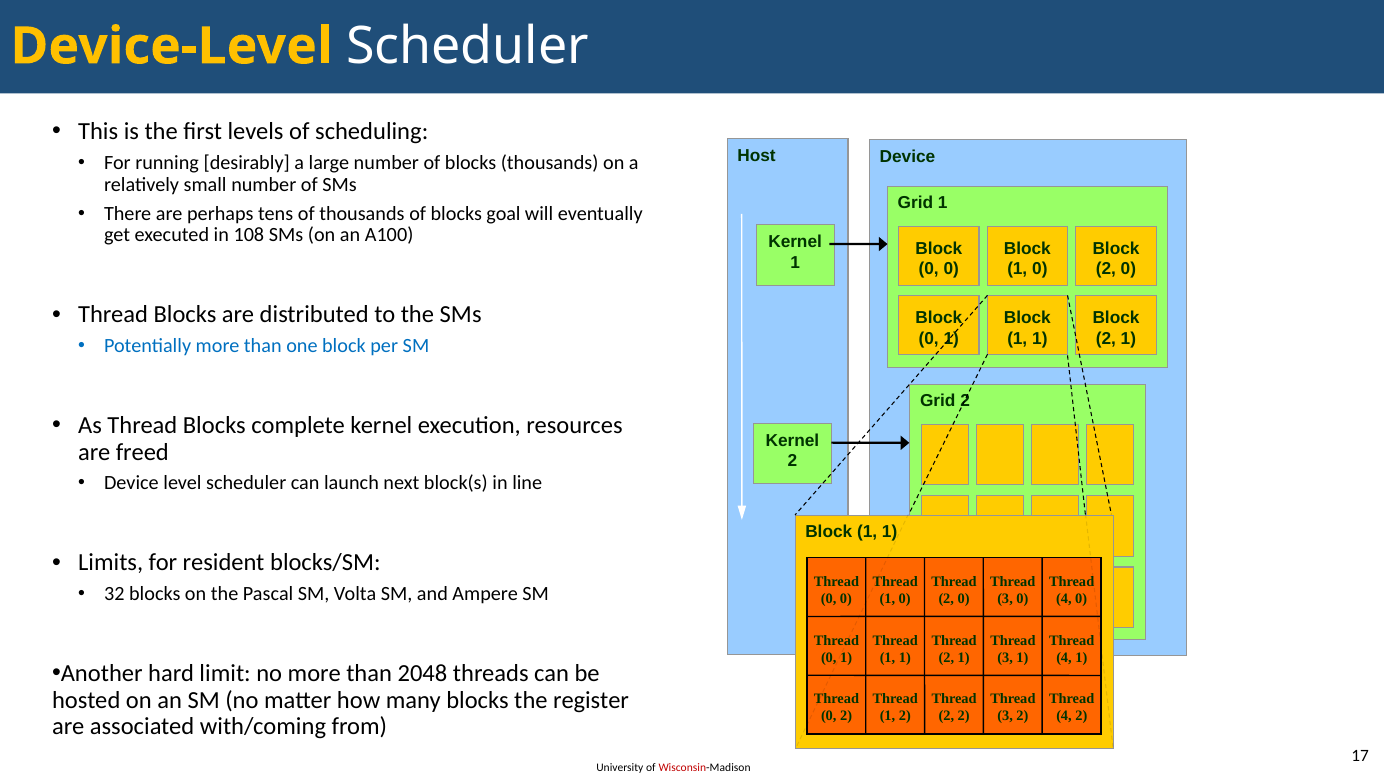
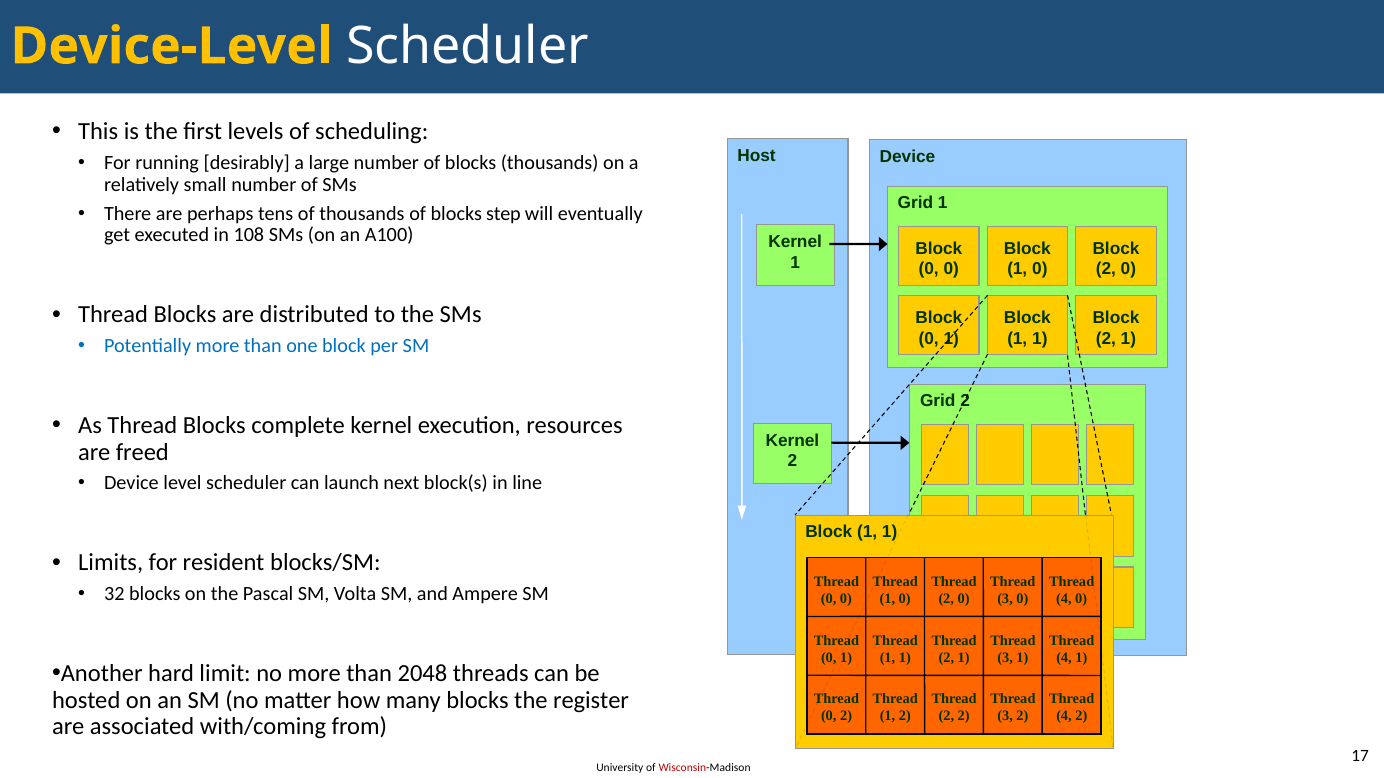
goal: goal -> step
